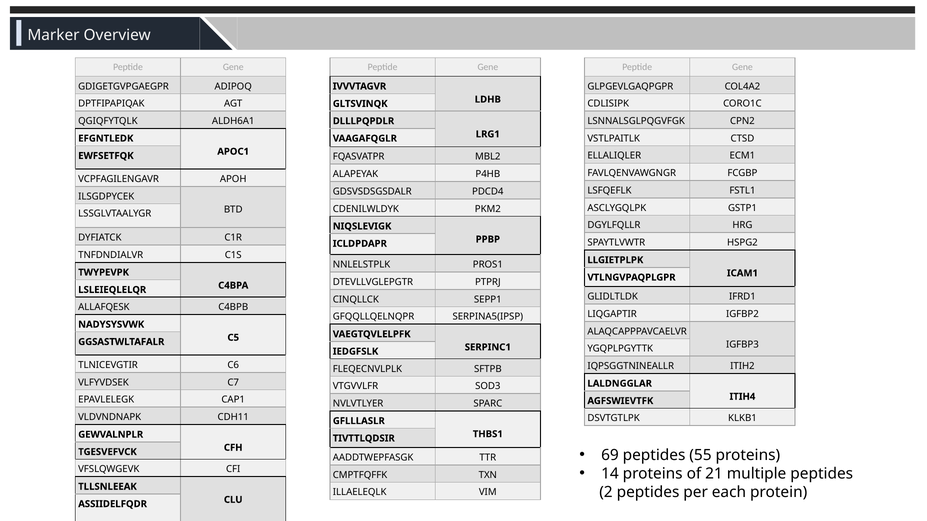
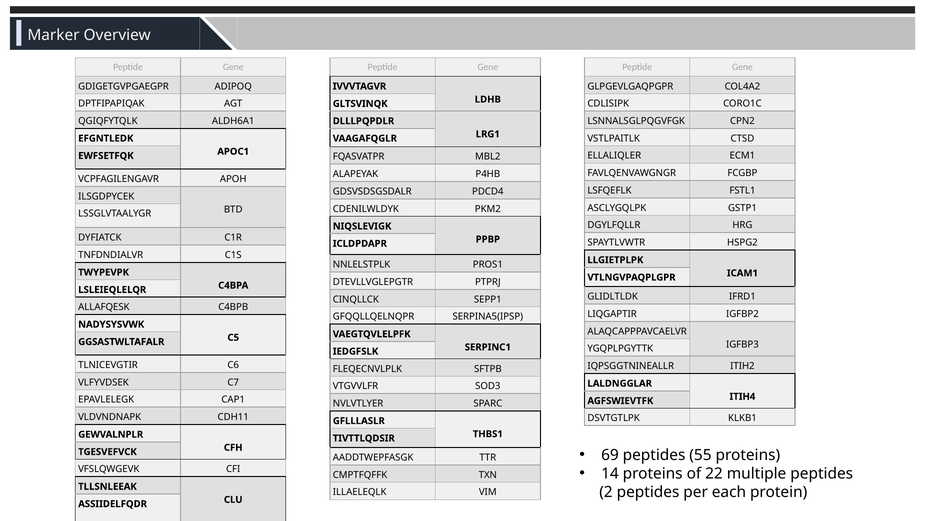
21: 21 -> 22
